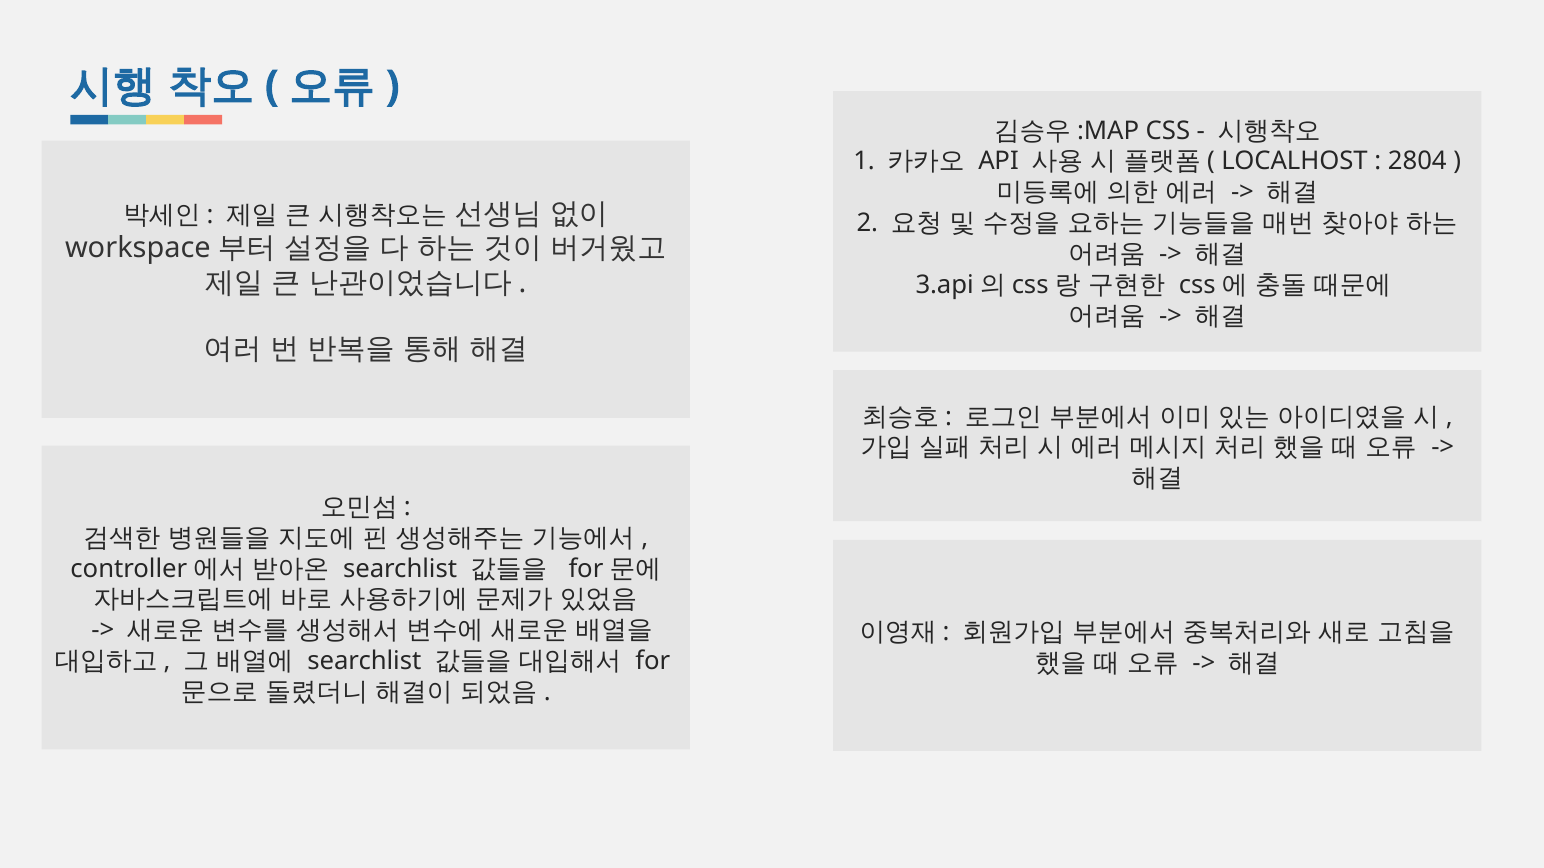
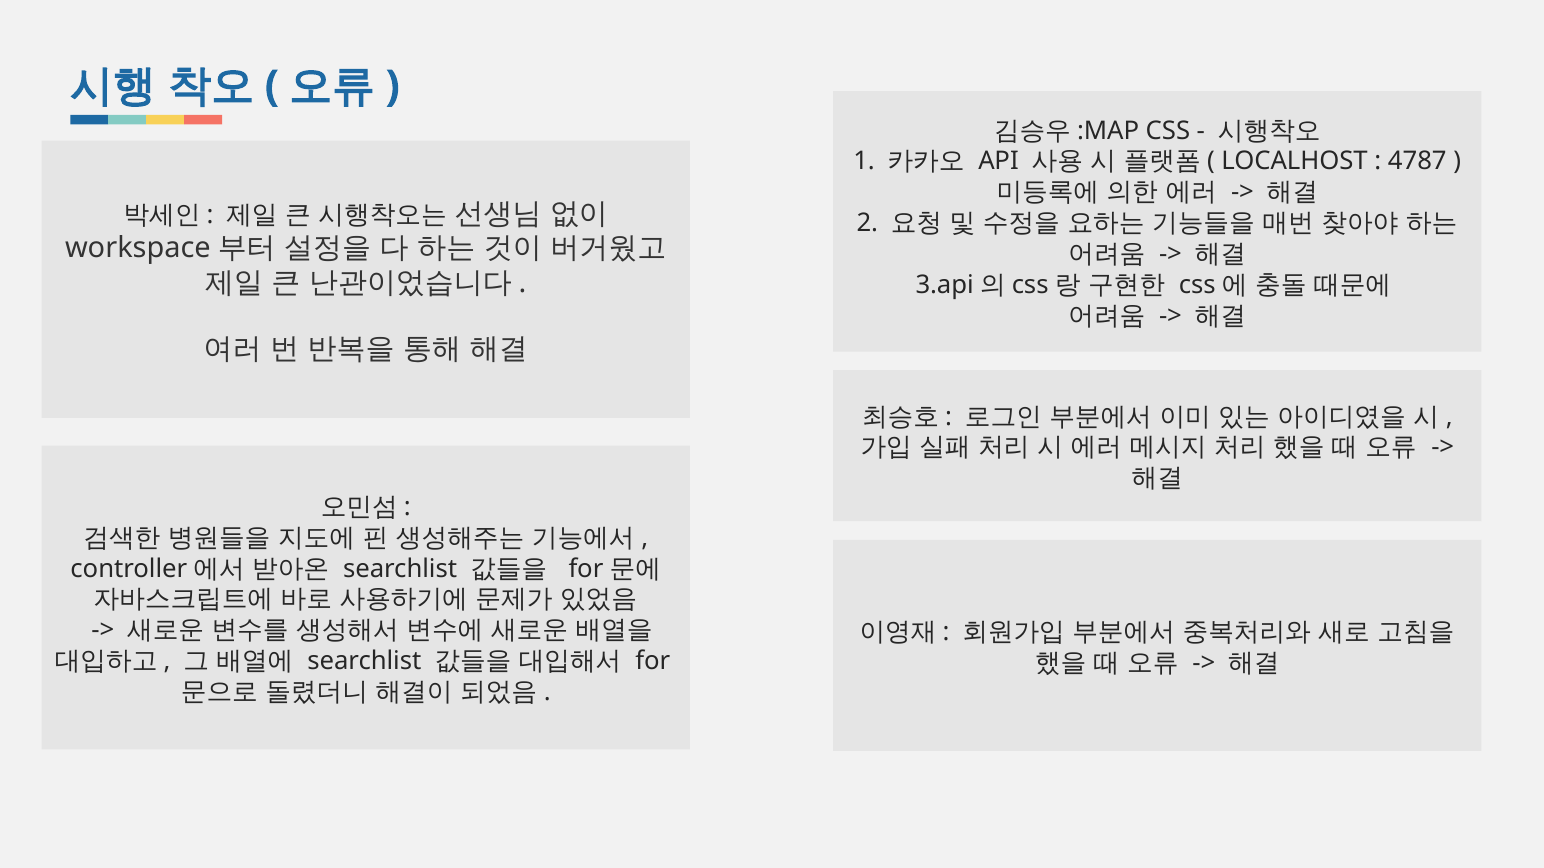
2804: 2804 -> 4787
